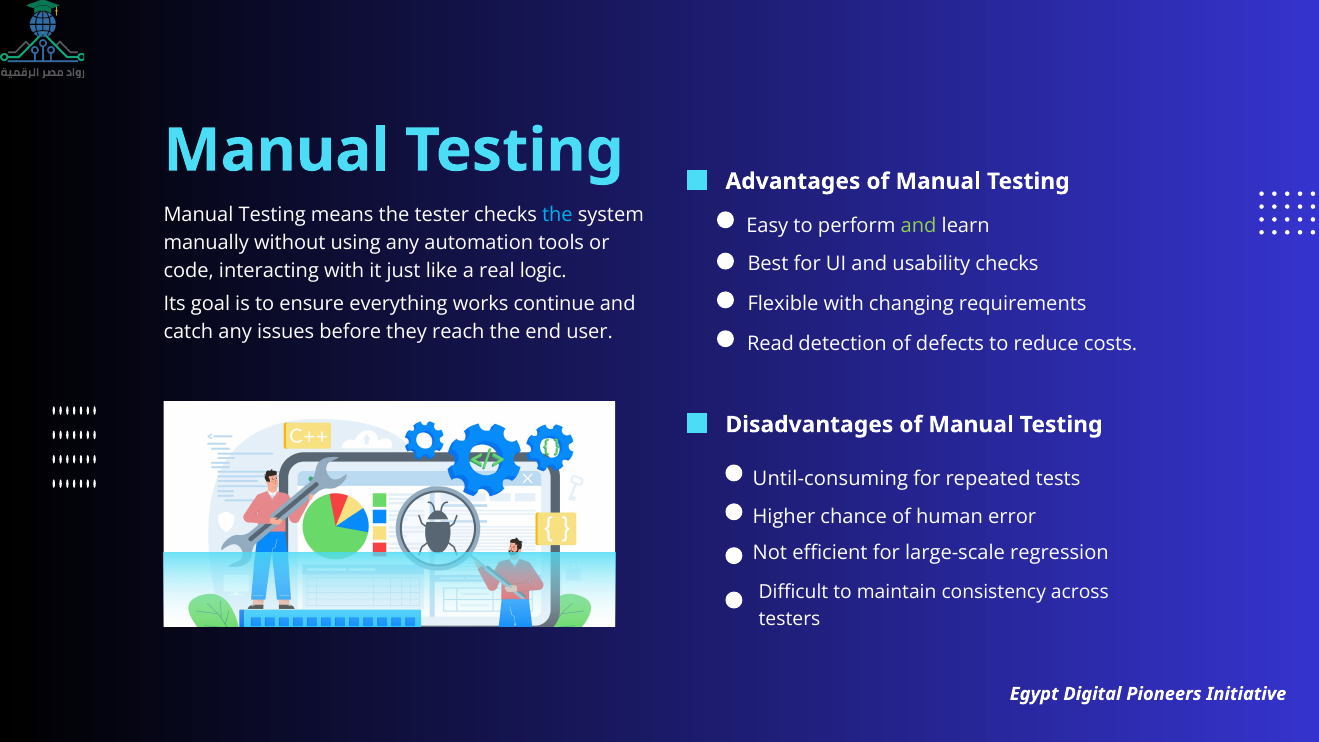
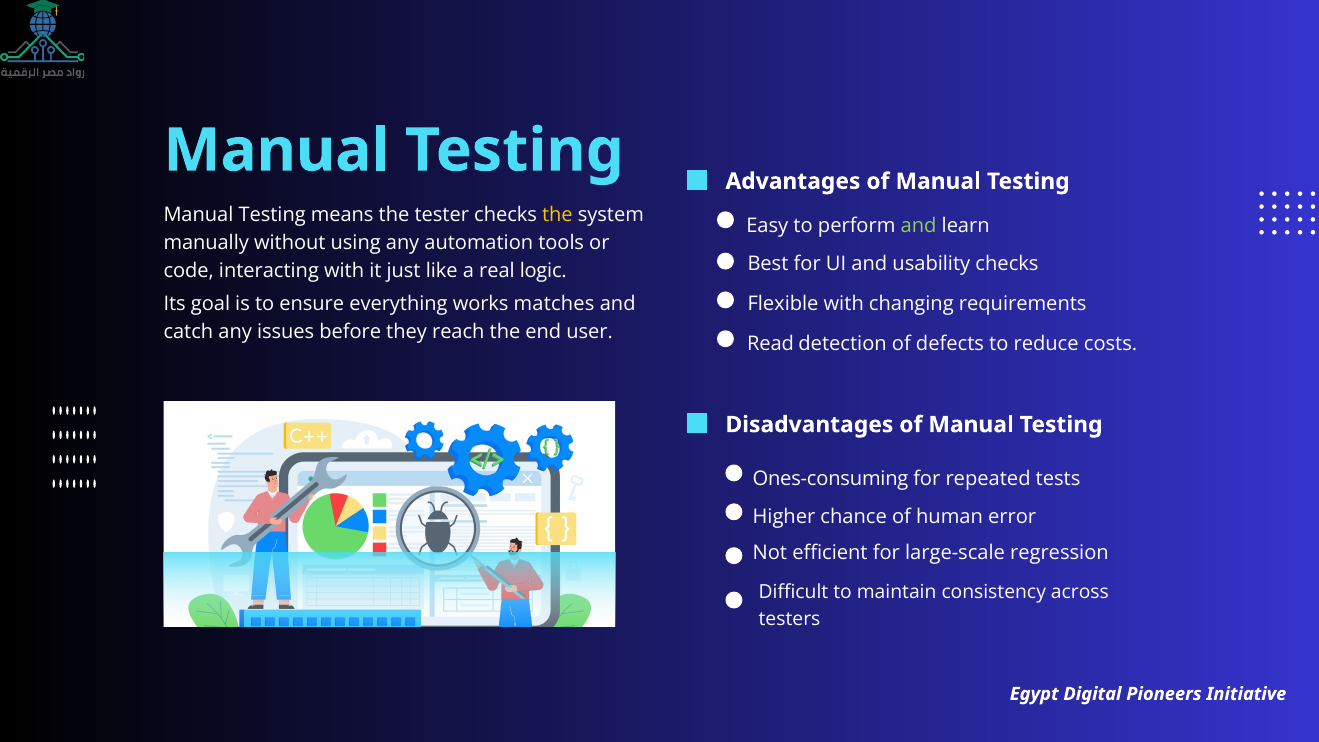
the at (557, 215) colour: light blue -> yellow
continue: continue -> matches
Until-consuming: Until-consuming -> Ones-consuming
